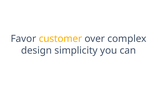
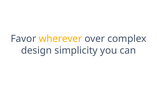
customer: customer -> wherever
